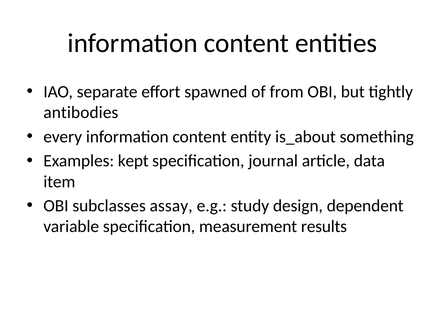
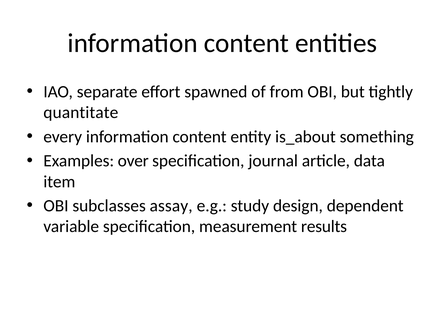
antibodies: antibodies -> quantitate
kept: kept -> over
